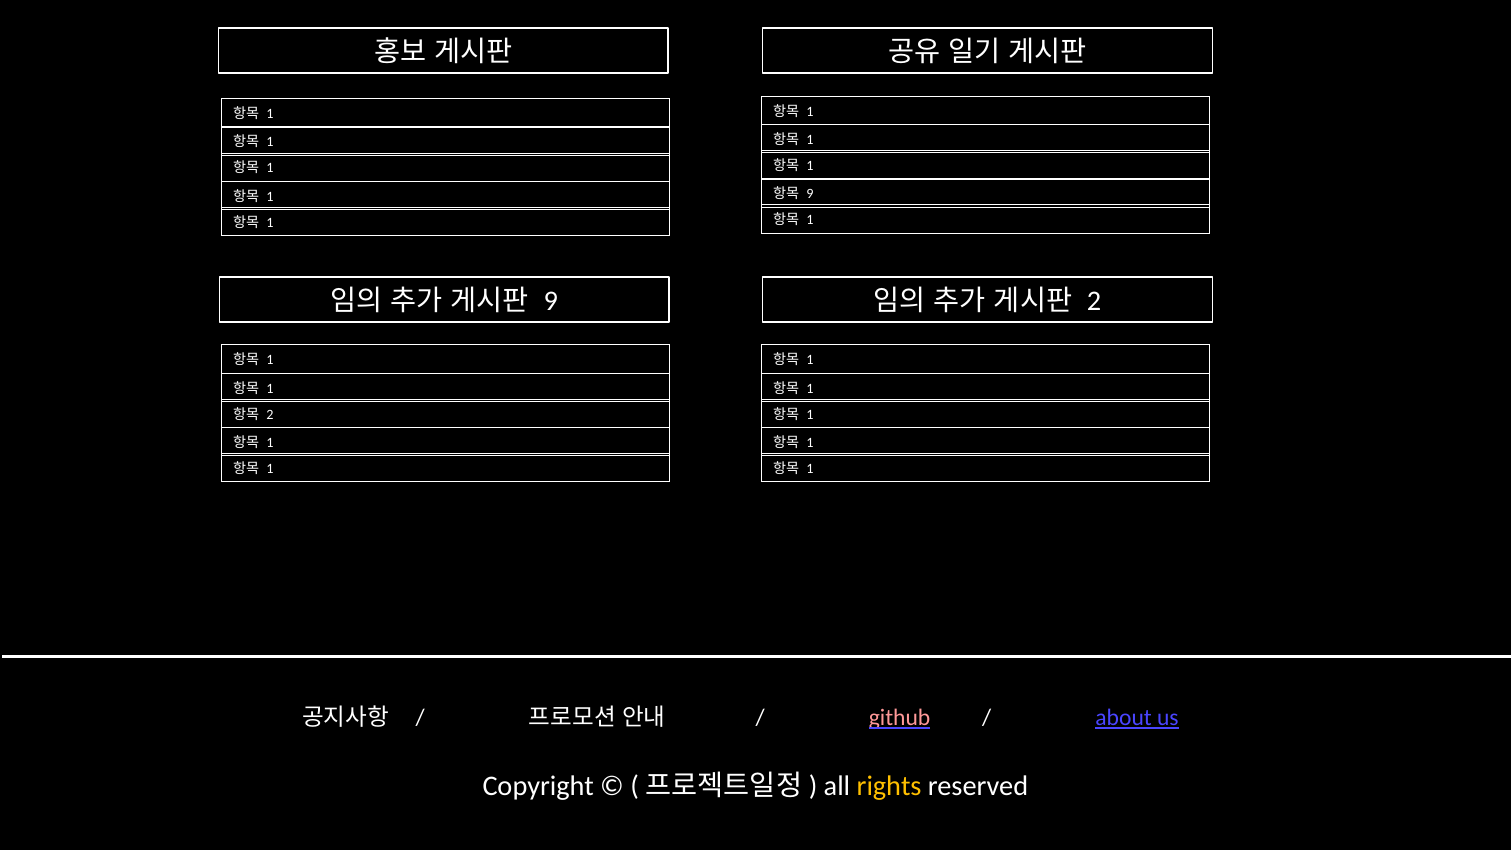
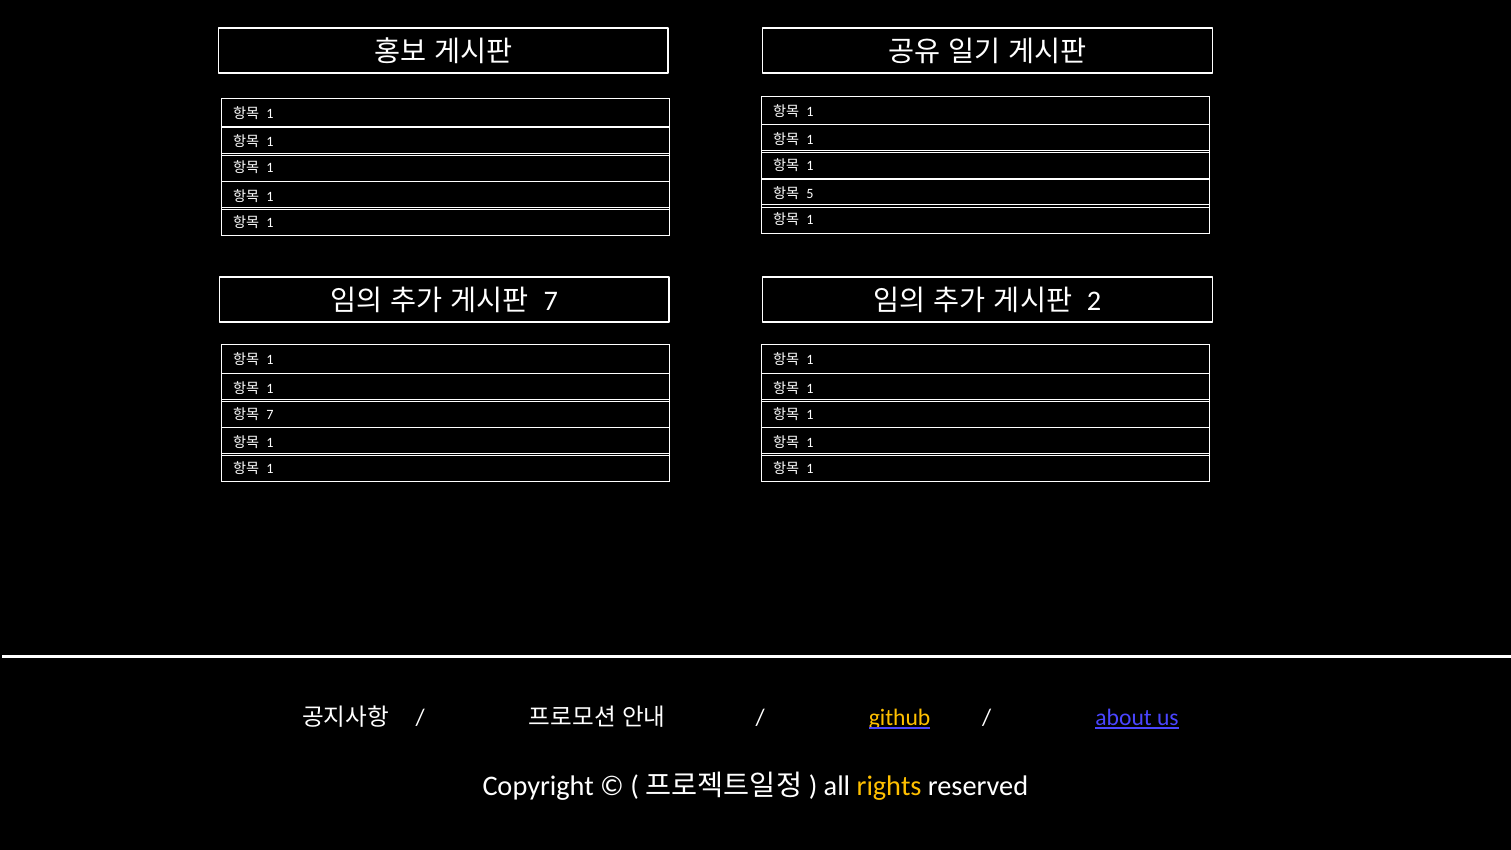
9 at (810, 194): 9 -> 5
9 at (551, 301): 9 -> 7
2 at (270, 414): 2 -> 7
github colour: pink -> yellow
